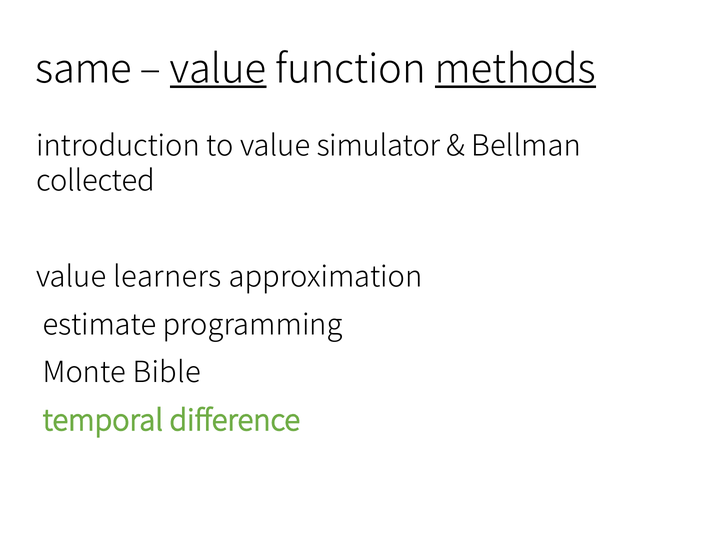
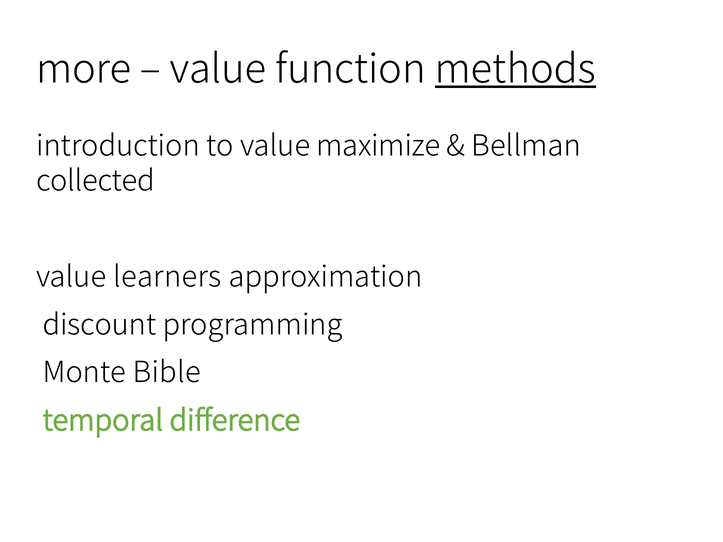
same: same -> more
value at (218, 70) underline: present -> none
simulator: simulator -> maximize
estimate: estimate -> discount
